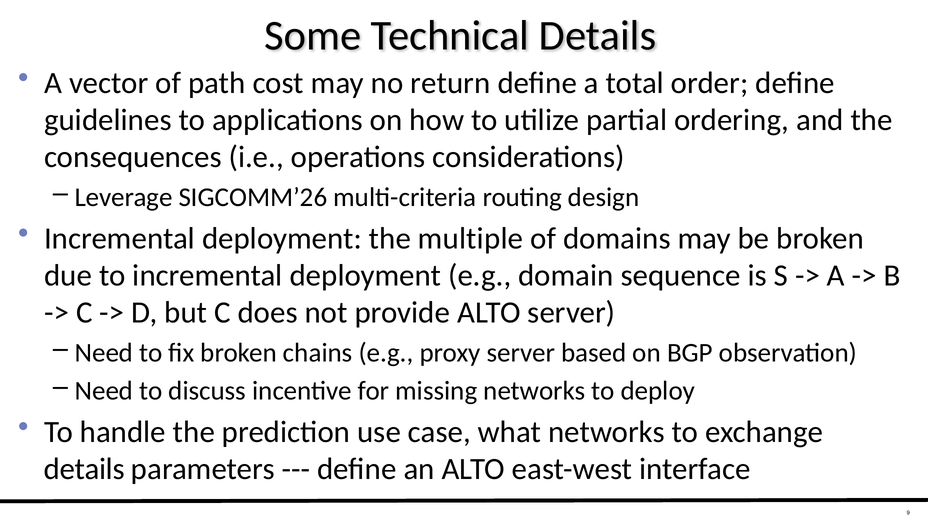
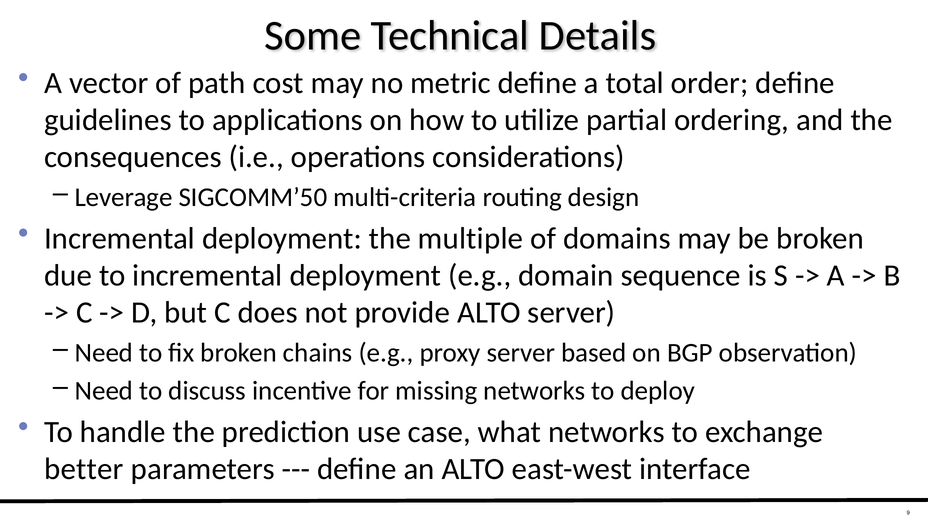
return: return -> metric
SIGCOMM’26: SIGCOMM’26 -> SIGCOMM’50
details at (84, 469): details -> better
